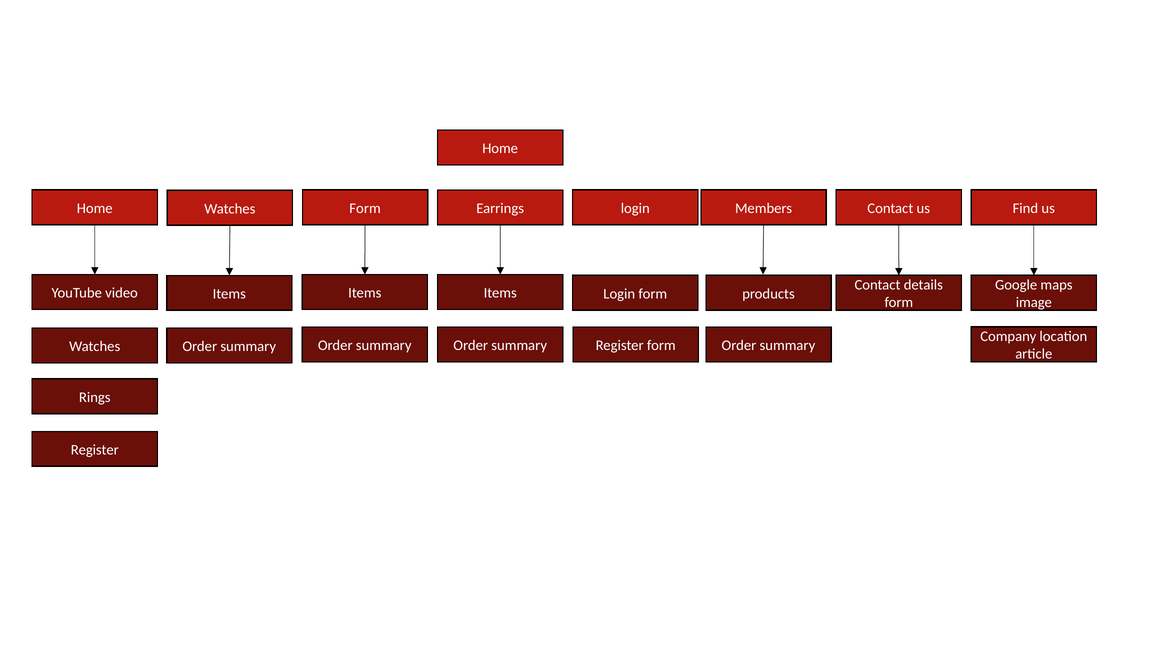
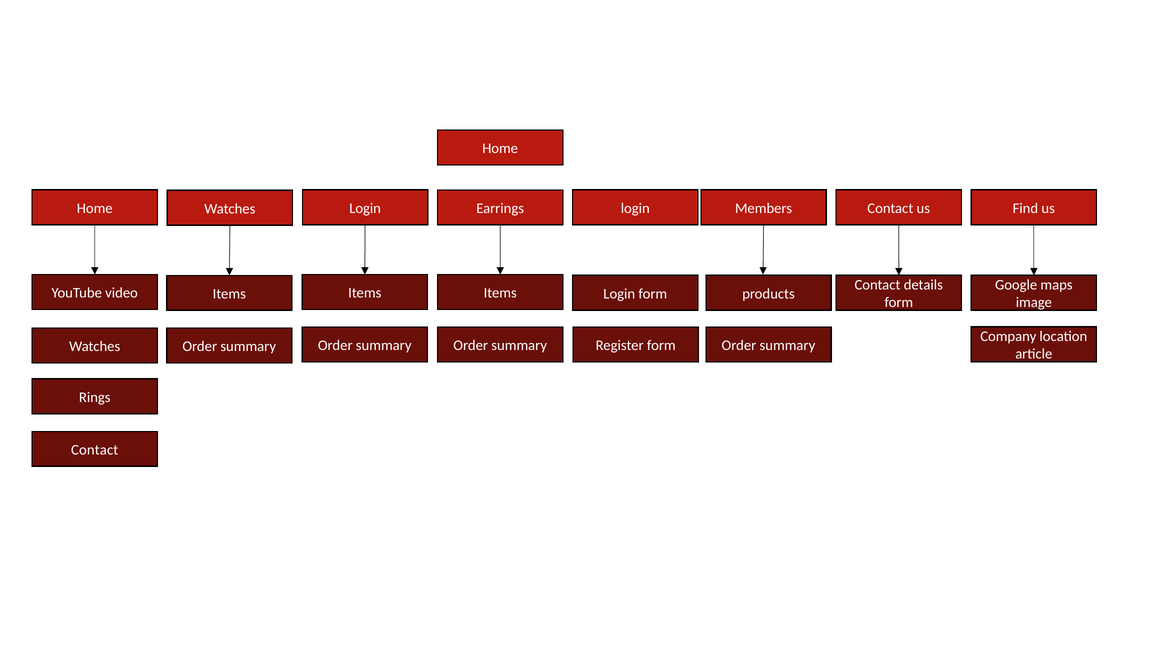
Watches Form: Form -> Login
Register at (95, 450): Register -> Contact
